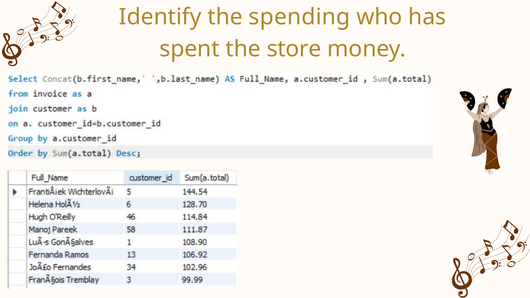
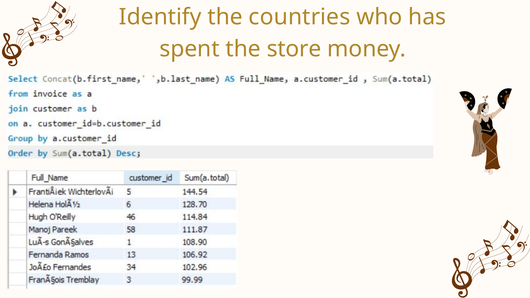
spending: spending -> countries
